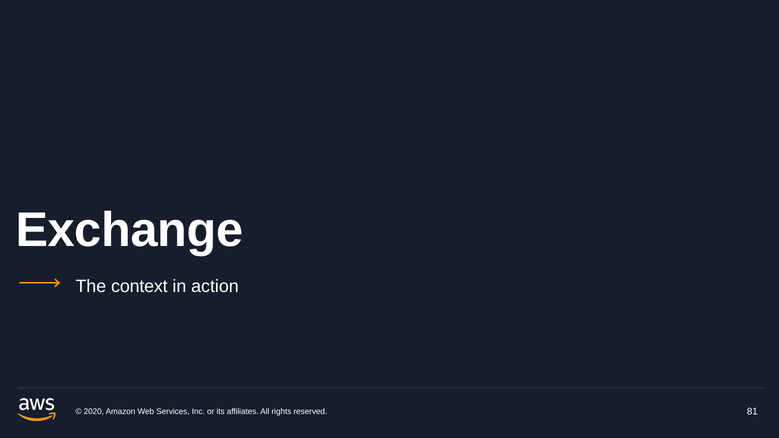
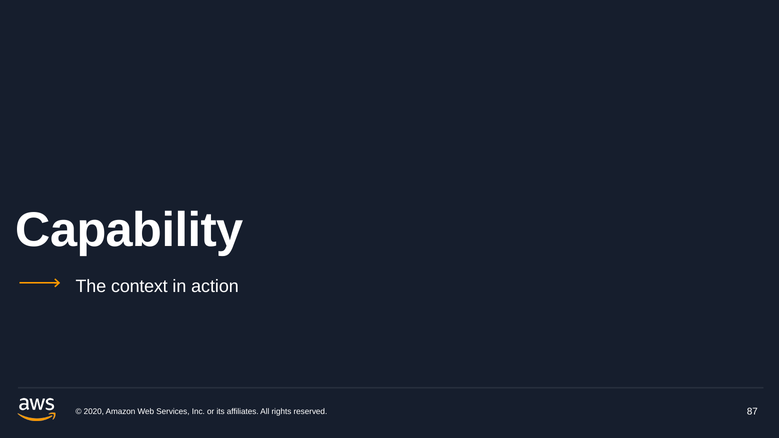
Exchange: Exchange -> Capability
81: 81 -> 87
